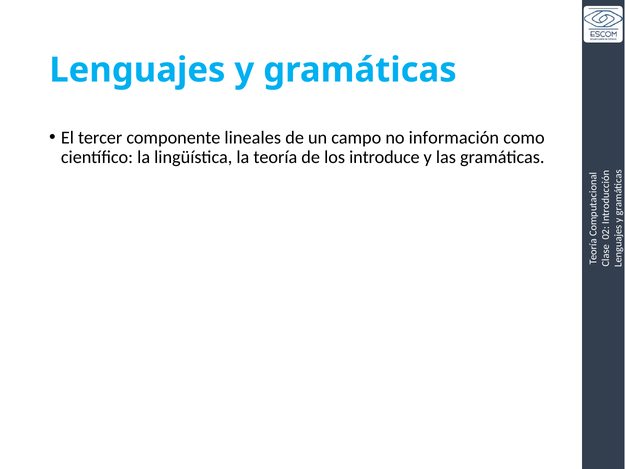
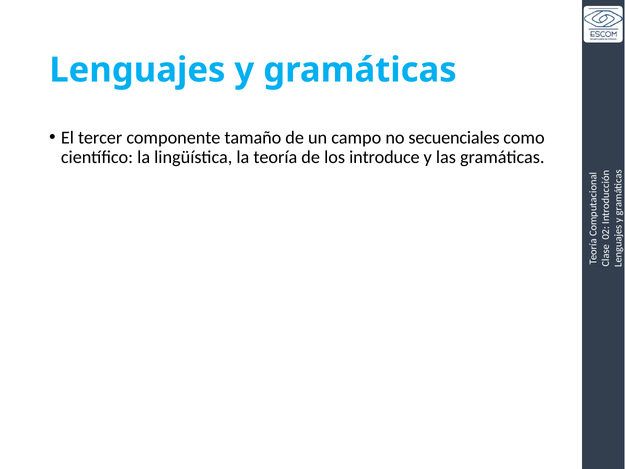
lineales: lineales -> tamaño
información: información -> secuenciales
